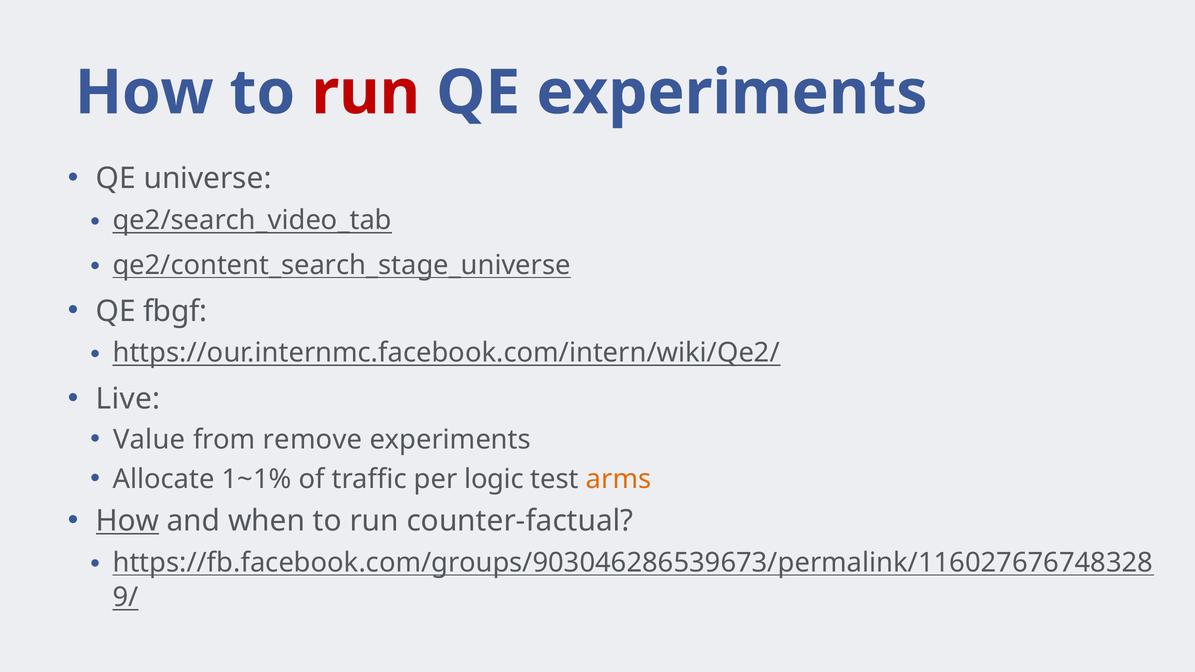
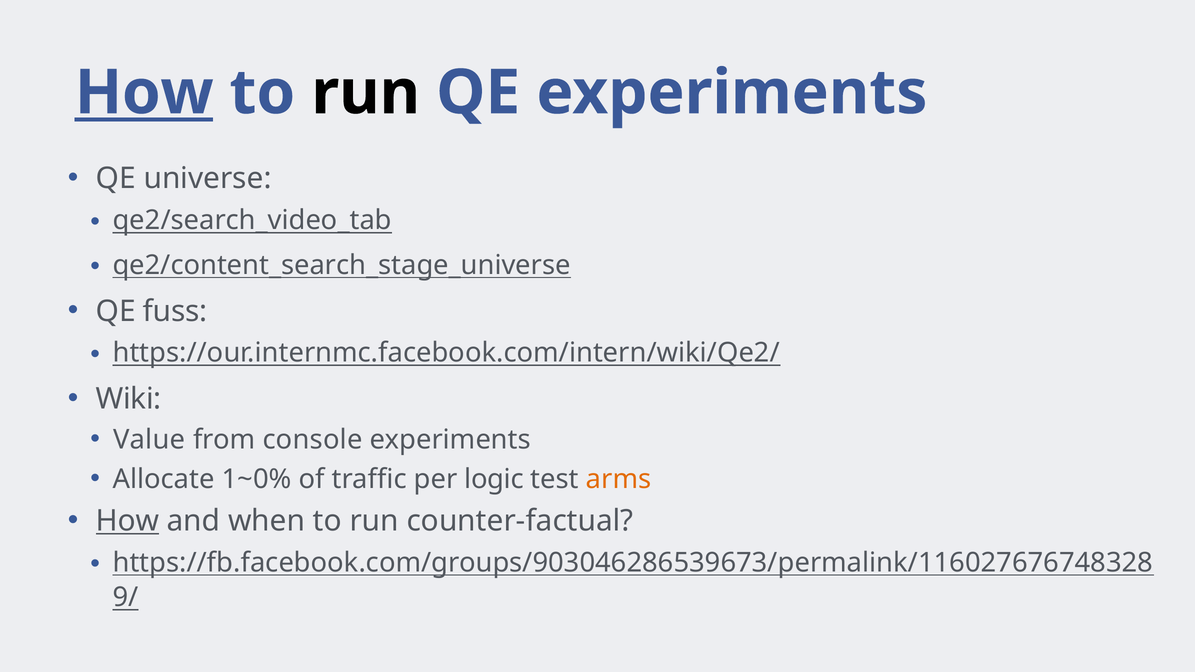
How at (144, 93) underline: none -> present
run at (366, 93) colour: red -> black
fbgf: fbgf -> fuss
Live: Live -> Wiki
remove: remove -> console
1~1%: 1~1% -> 1~0%
